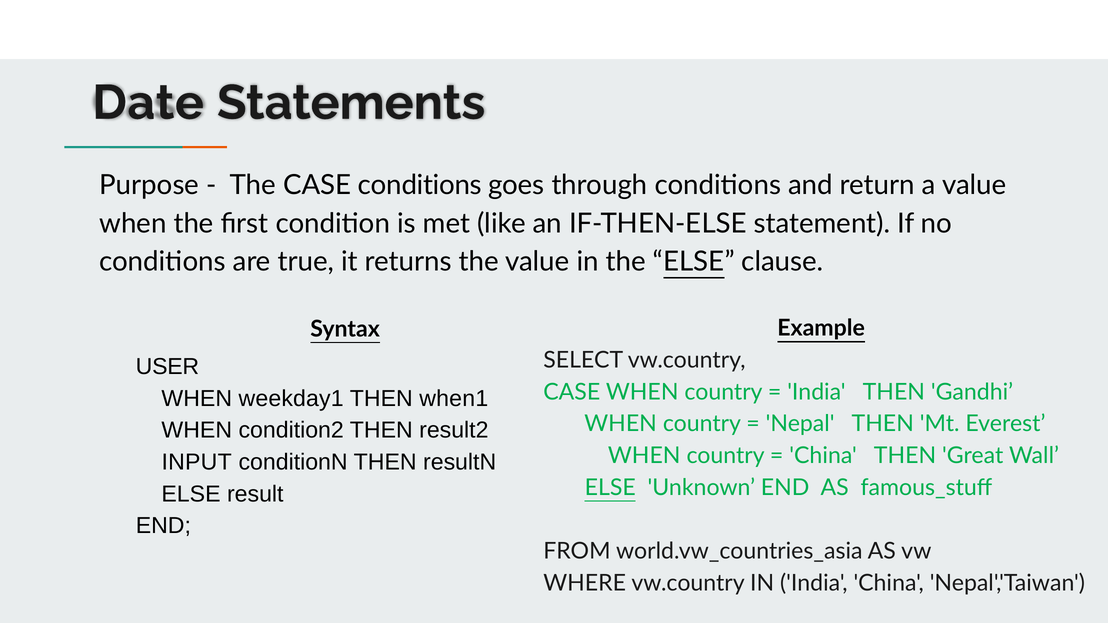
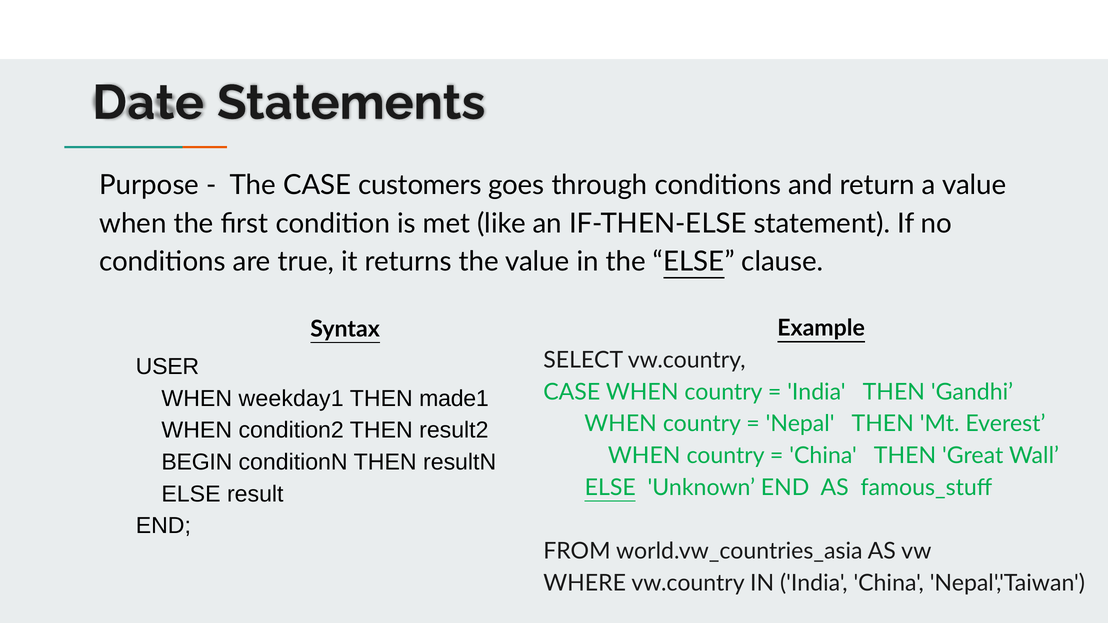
CASE conditions: conditions -> customers
when1: when1 -> made1
INPUT: INPUT -> BEGIN
